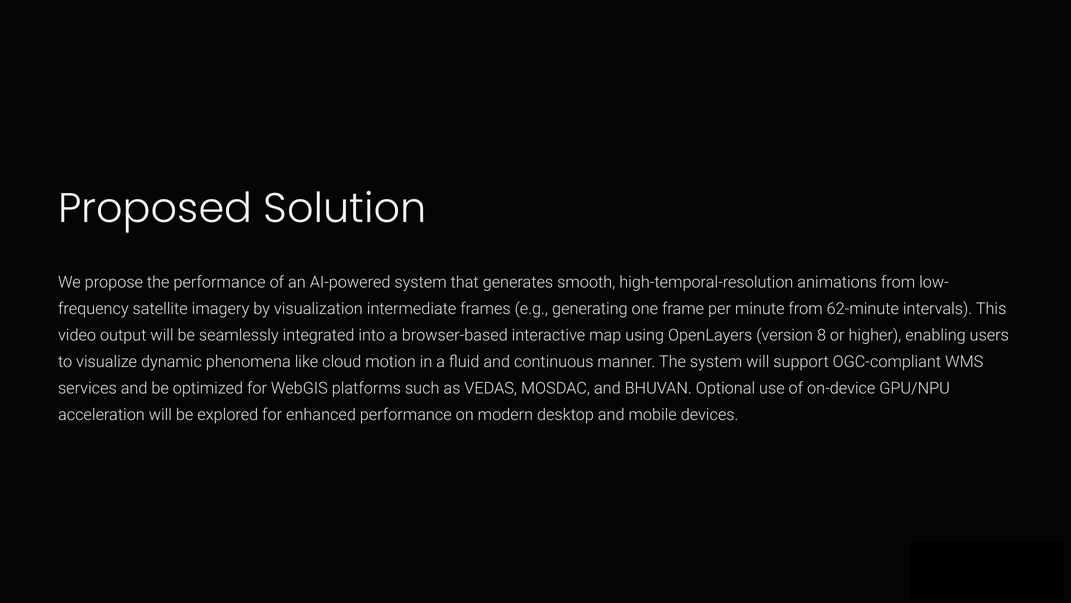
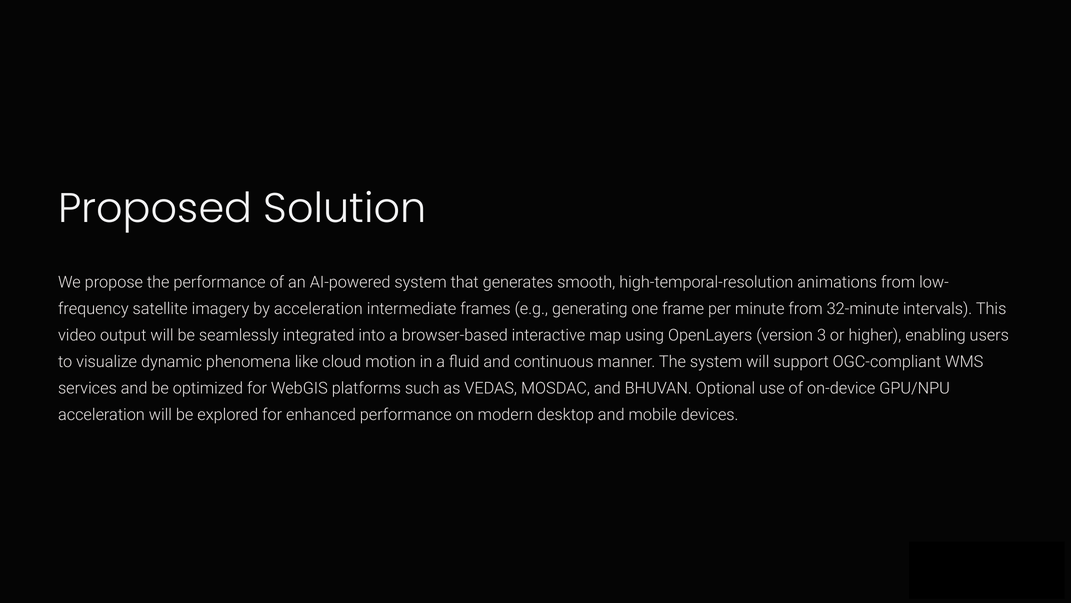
by visualization: visualization -> acceleration
62-minute: 62-minute -> 32-minute
8: 8 -> 3
